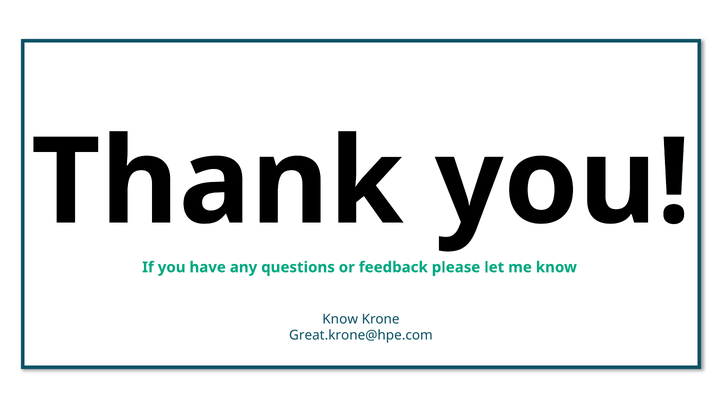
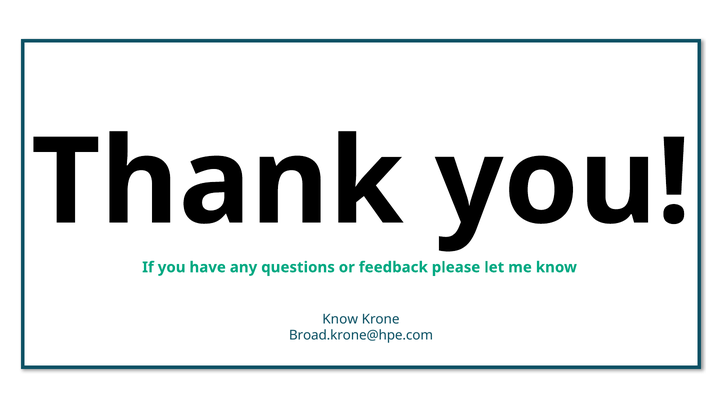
Great.krone@hpe.com: Great.krone@hpe.com -> Broad.krone@hpe.com
